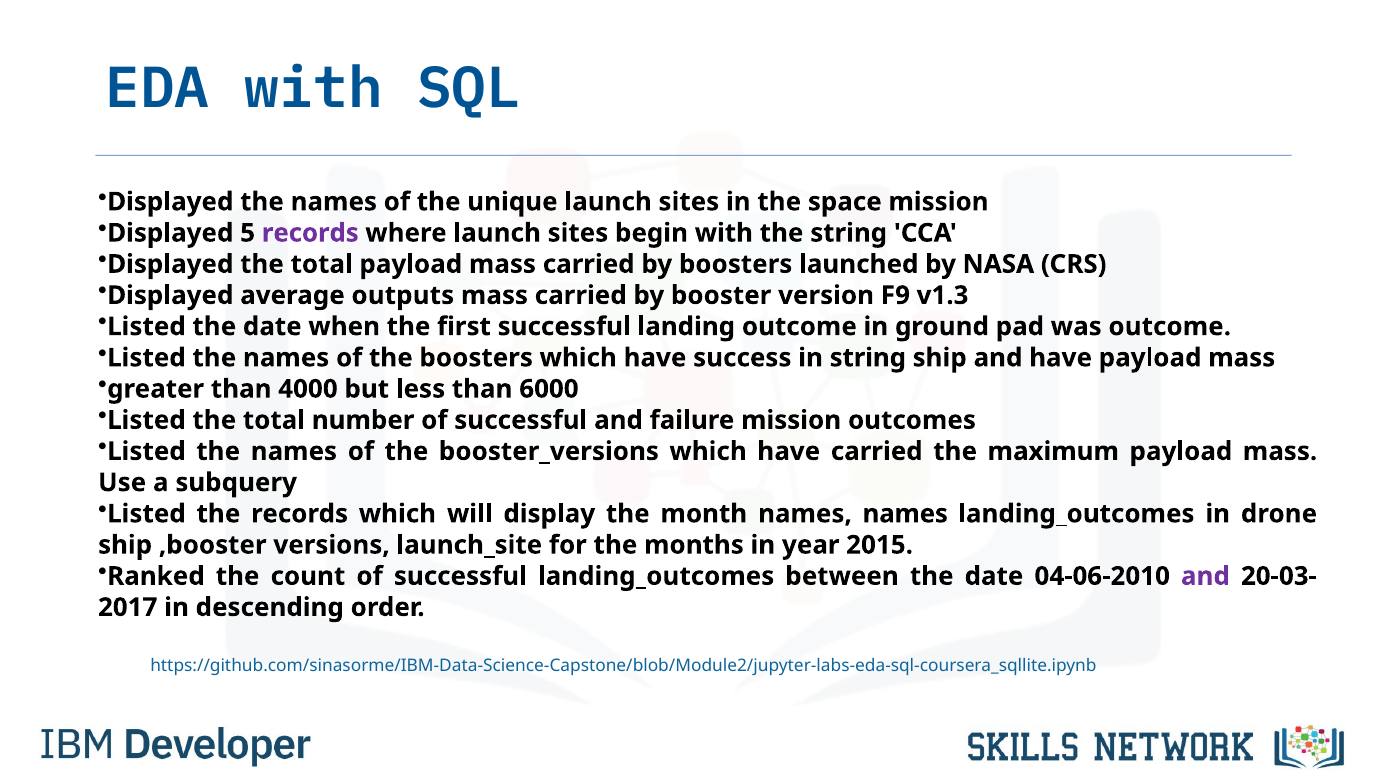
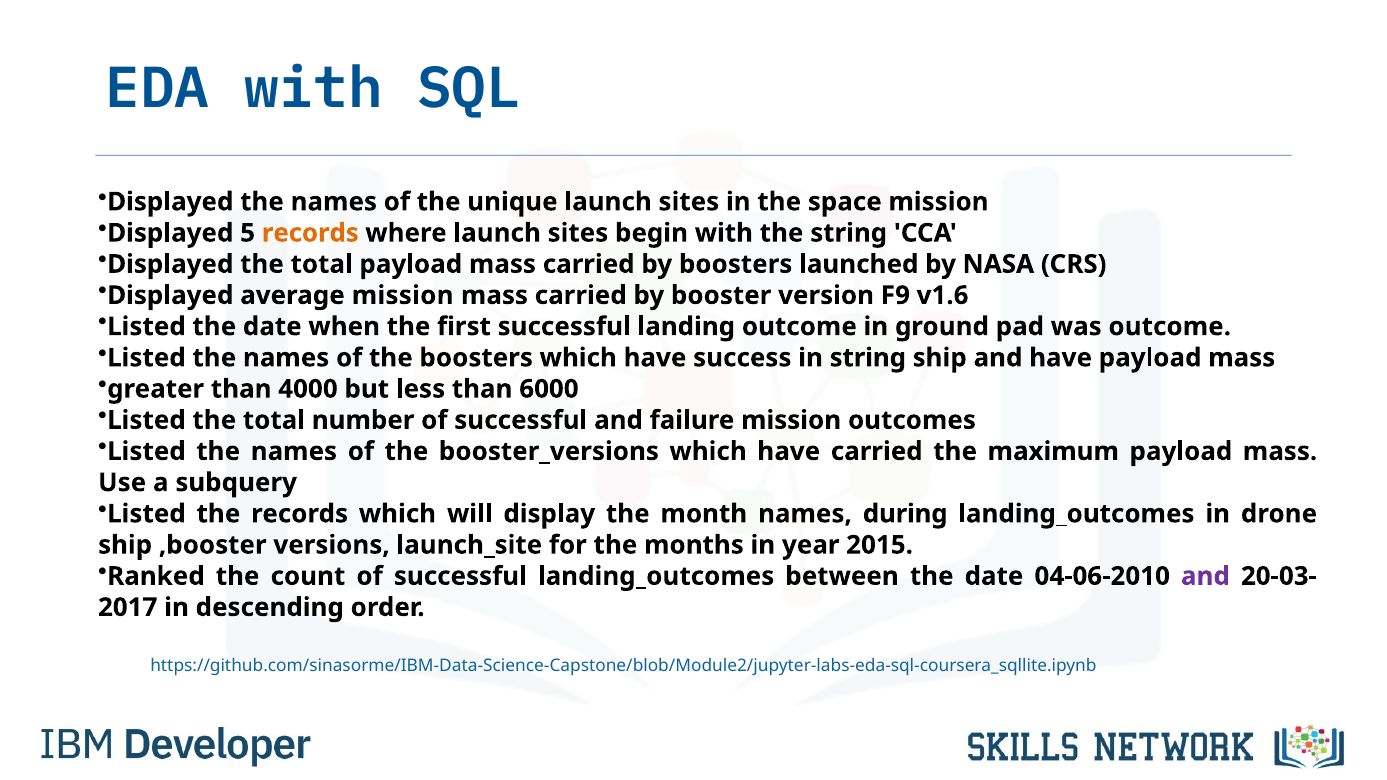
records at (310, 233) colour: purple -> orange
average outputs: outputs -> mission
v1.3: v1.3 -> v1.6
names names: names -> during
